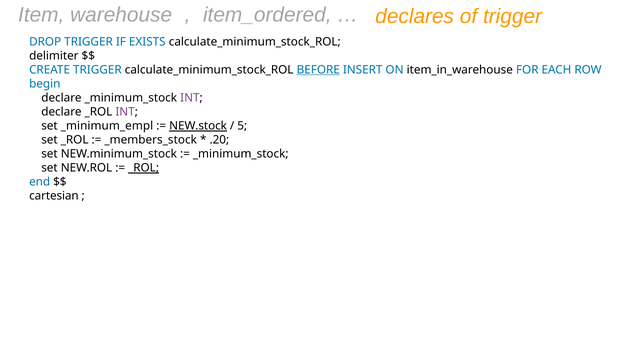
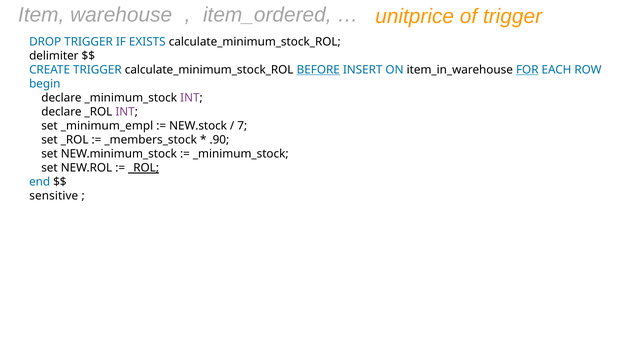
declares: declares -> unitprice
FOR underline: none -> present
NEW.stock underline: present -> none
5: 5 -> 7
.20: .20 -> .90
cartesian: cartesian -> sensitive
